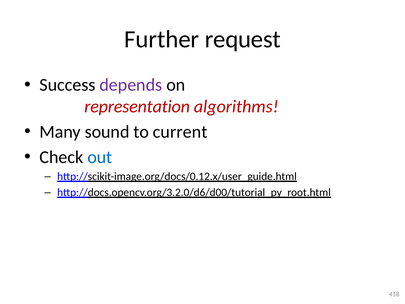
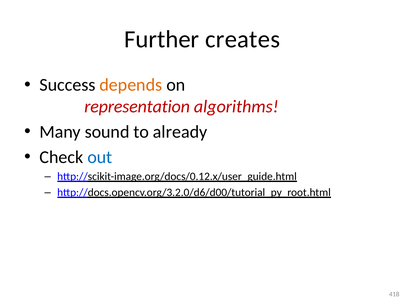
request: request -> creates
depends colour: purple -> orange
current: current -> already
